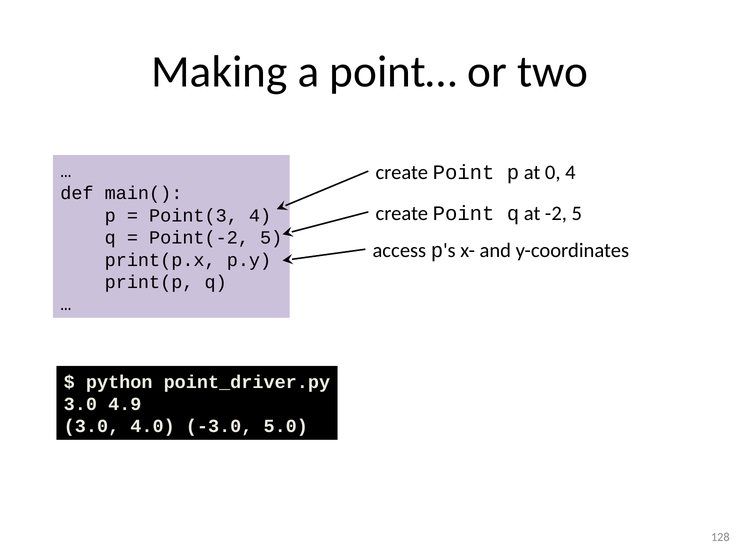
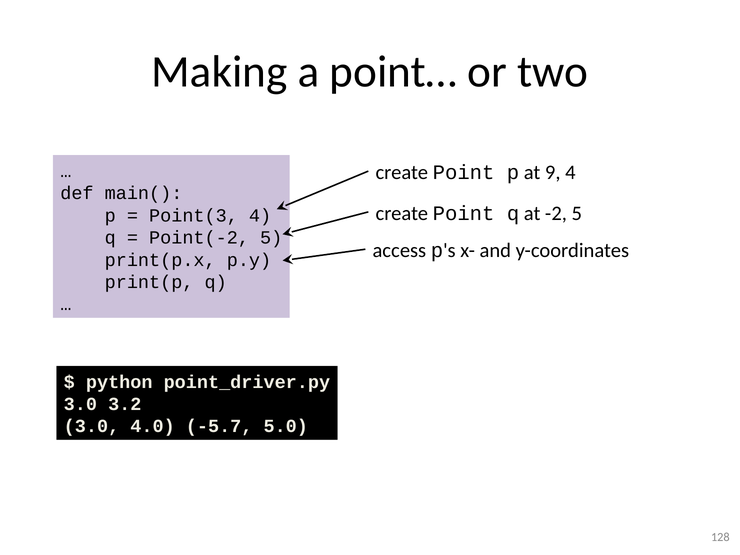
0: 0 -> 9
4.9: 4.9 -> 3.2
-3.0: -3.0 -> -5.7
